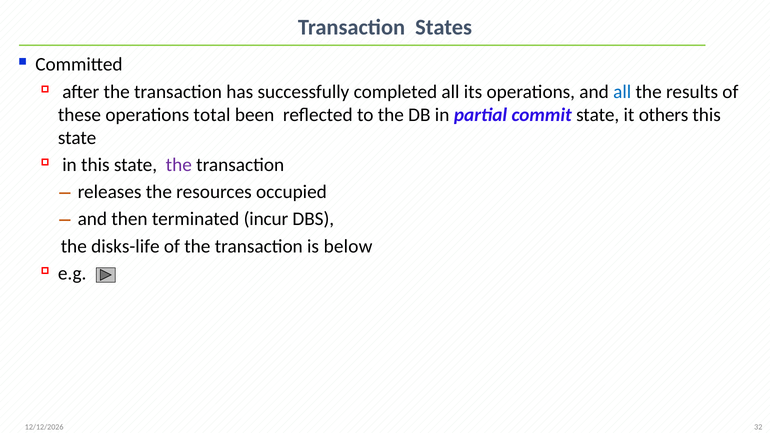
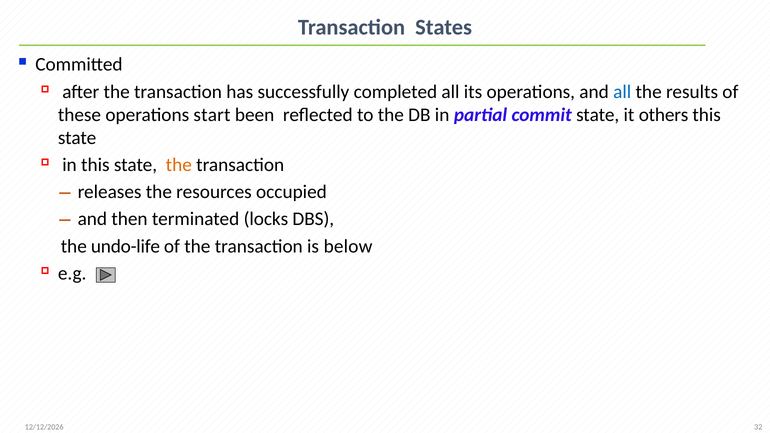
total: total -> start
the at (179, 165) colour: purple -> orange
incur: incur -> locks
disks-life: disks-life -> undo-life
